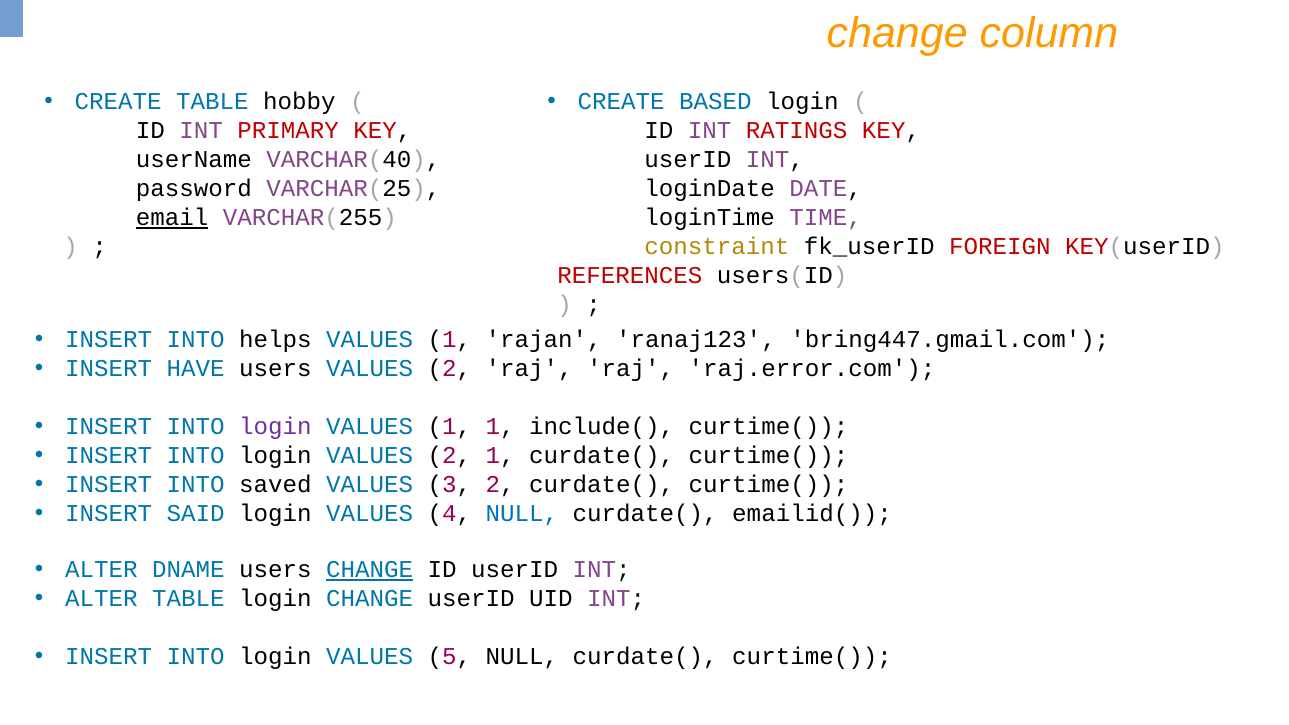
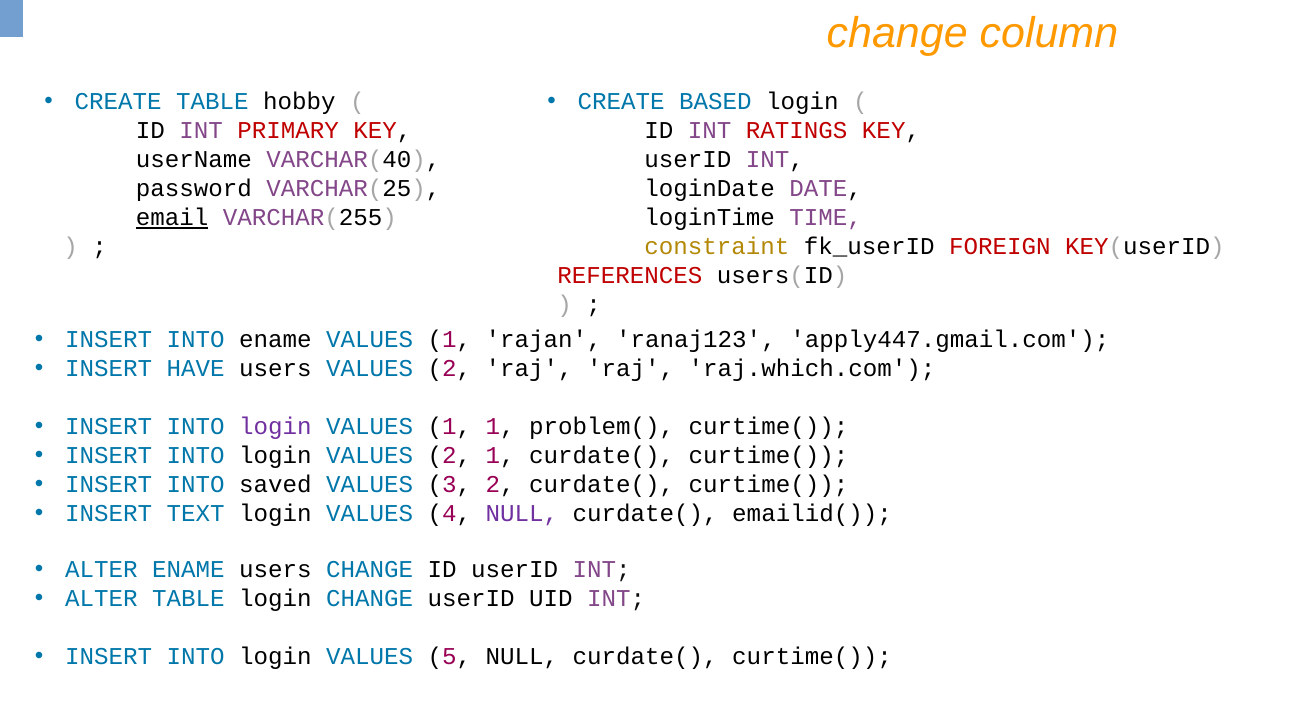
INTO helps: helps -> ename
bring447.gmail.com: bring447.gmail.com -> apply447.gmail.com
raj.error.com: raj.error.com -> raj.which.com
include(: include( -> problem(
SAID: SAID -> TEXT
NULL at (522, 514) colour: blue -> purple
ALTER DNAME: DNAME -> ENAME
CHANGE at (370, 570) underline: present -> none
